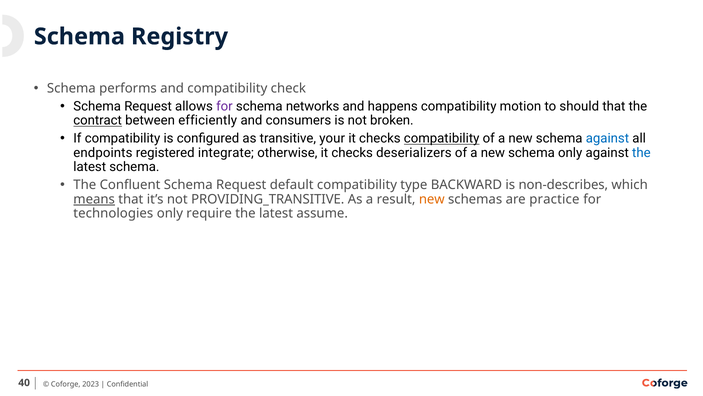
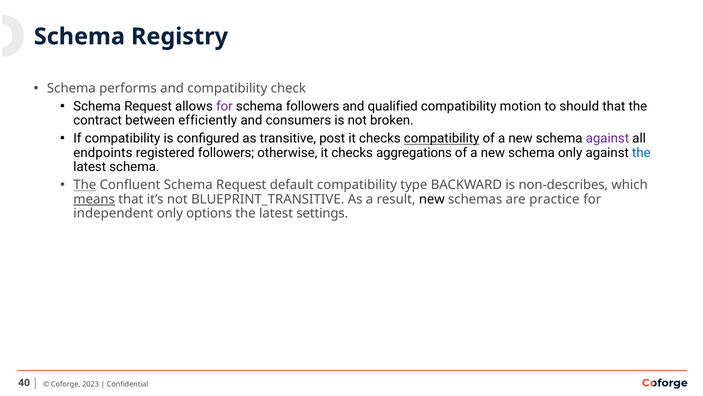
schema networks: networks -> followers
happens: happens -> qualified
contract underline: present -> none
your: your -> post
against at (607, 138) colour: blue -> purple
registered integrate: integrate -> followers
deserializers: deserializers -> aggregations
The at (85, 185) underline: none -> present
PROVIDING_TRANSITIVE: PROVIDING_TRANSITIVE -> BLUEPRINT_TRANSITIVE
new at (432, 199) colour: orange -> black
technologies: technologies -> independent
require: require -> options
assume: assume -> settings
